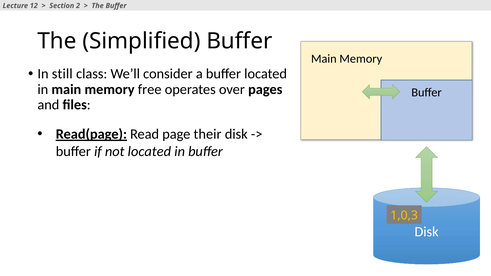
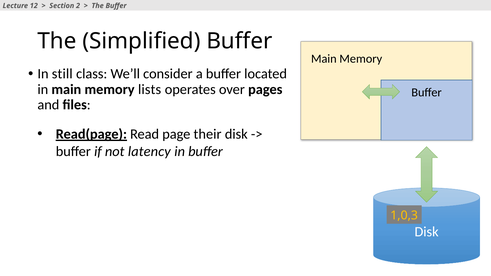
free: free -> lists
not located: located -> latency
